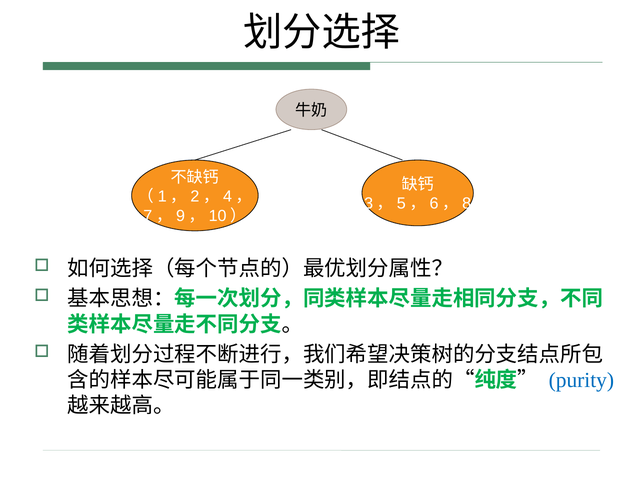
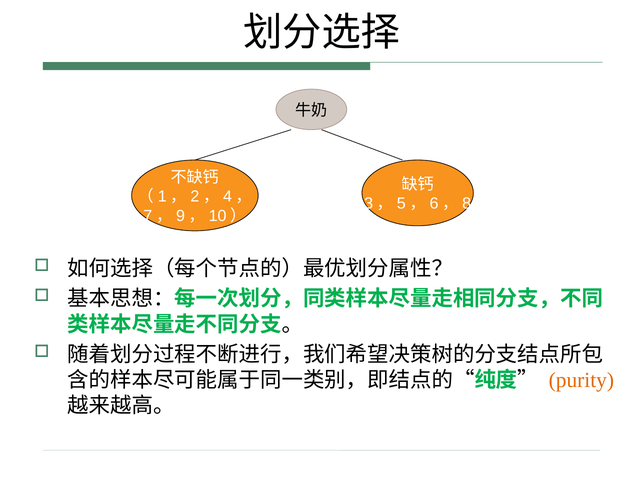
purity colour: blue -> orange
